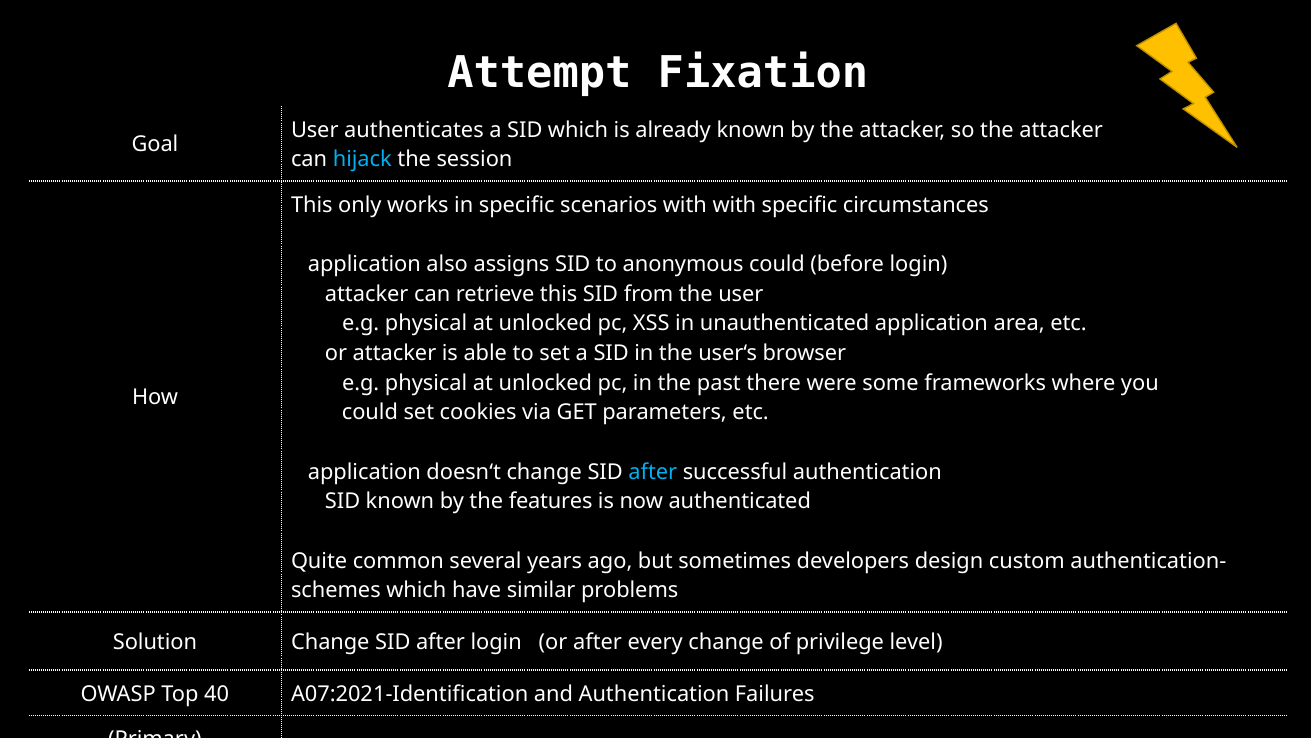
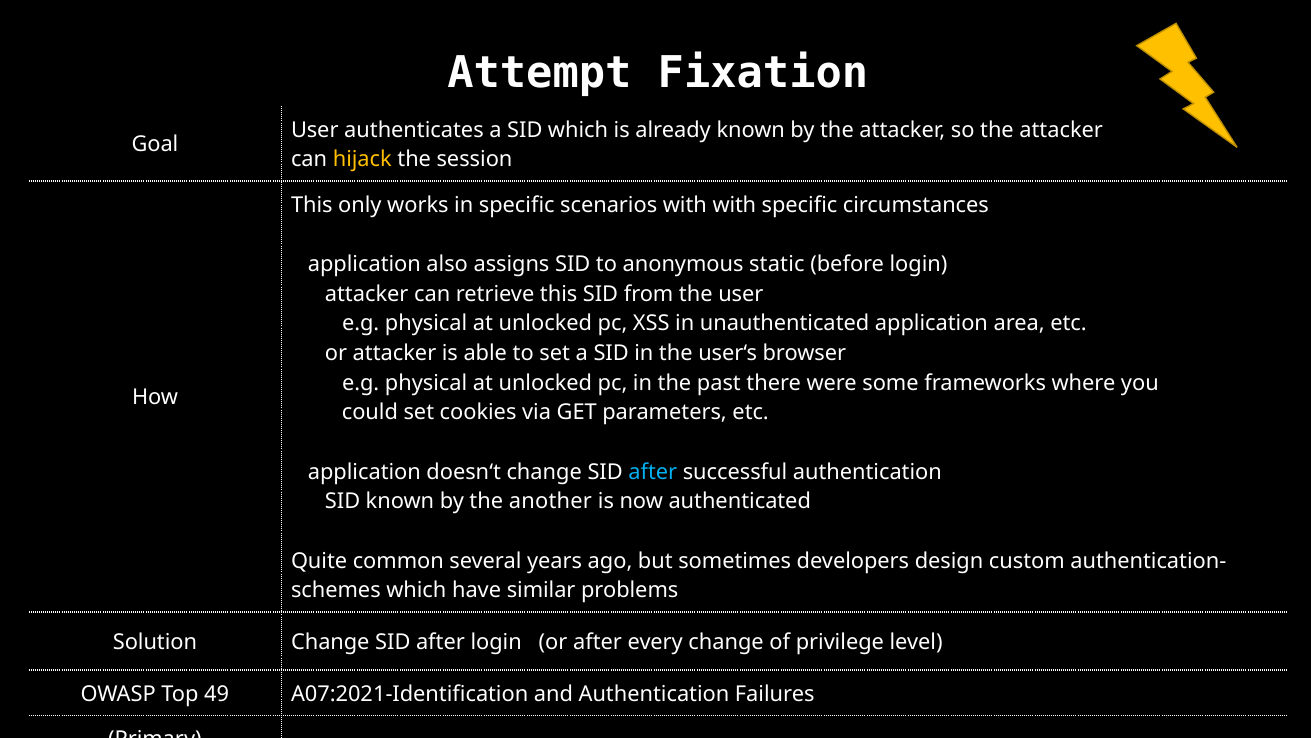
hijack colour: light blue -> yellow
anonymous could: could -> static
features: features -> another
40: 40 -> 49
